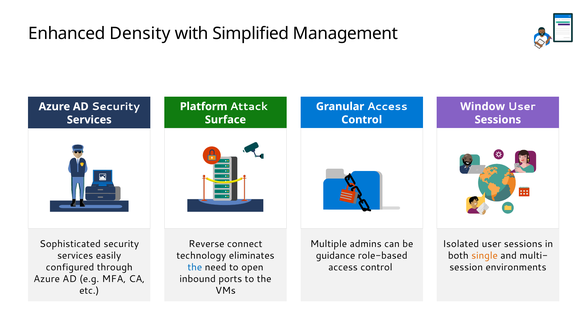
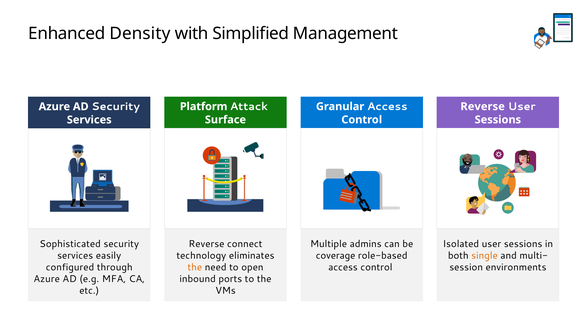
Window at (483, 107): Window -> Reverse
guidance: guidance -> coverage
the at (195, 267) colour: blue -> orange
